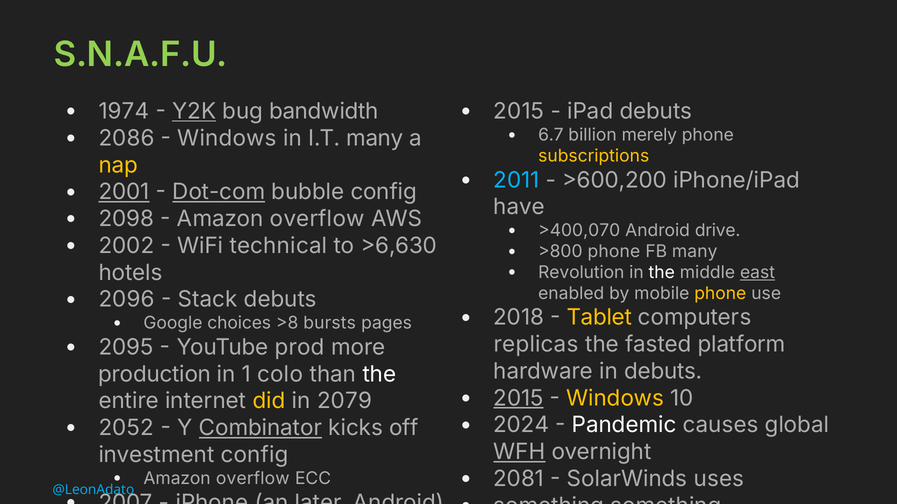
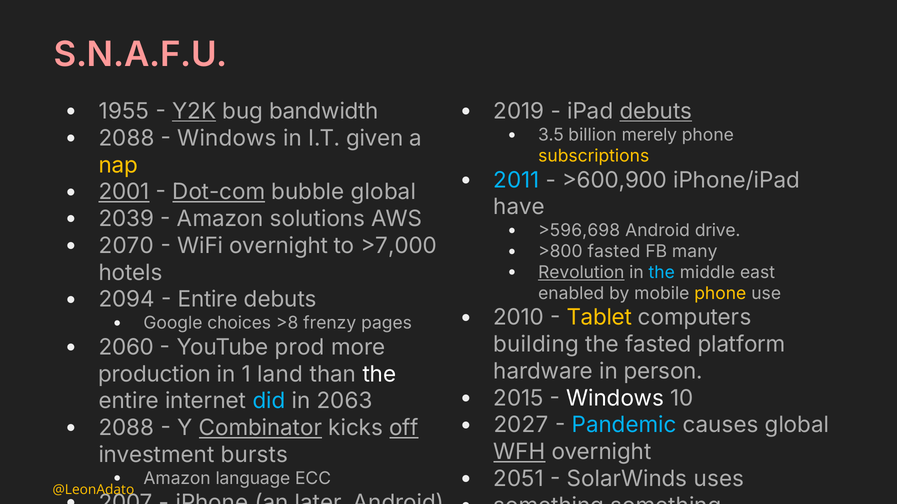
S.N.A.F.U colour: light green -> pink
1974: 1974 -> 1955
2015 at (519, 112): 2015 -> 2019
debuts at (656, 112) underline: none -> present
6.7: 6.7 -> 3.5
2086 at (126, 138): 2086 -> 2088
I.T many: many -> given
>600,200: >600,200 -> >600,900
bubble config: config -> global
2098: 2098 -> 2039
overflow at (317, 219): overflow -> solutions
>400,070: >400,070 -> >596,698
2002: 2002 -> 2070
WiFi technical: technical -> overnight
>6,630: >6,630 -> >7,000
>800 phone: phone -> fasted
Revolution underline: none -> present
the at (662, 273) colour: white -> light blue
east underline: present -> none
2096: 2096 -> 2094
Stack at (208, 300): Stack -> Entire
2018: 2018 -> 2010
bursts: bursts -> frenzy
replicas: replicas -> building
2095: 2095 -> 2060
in debuts: debuts -> person
colo: colo -> land
2015 at (518, 399) underline: present -> none
Windows at (615, 399) colour: yellow -> white
did colour: yellow -> light blue
2079: 2079 -> 2063
2024: 2024 -> 2027
Pandemic colour: white -> light blue
2052 at (126, 428): 2052 -> 2088
off underline: none -> present
investment config: config -> bursts
2081: 2081 -> 2051
overflow at (253, 479): overflow -> language
@LeonAdato colour: light blue -> yellow
